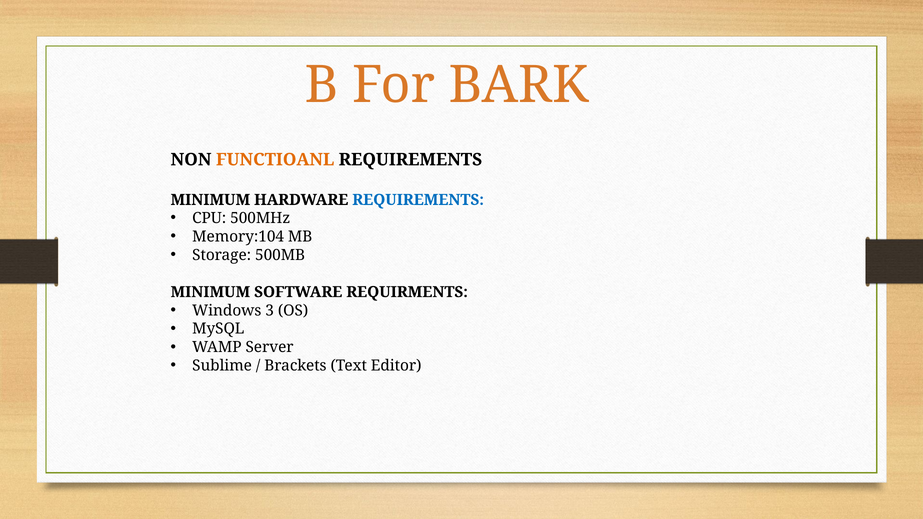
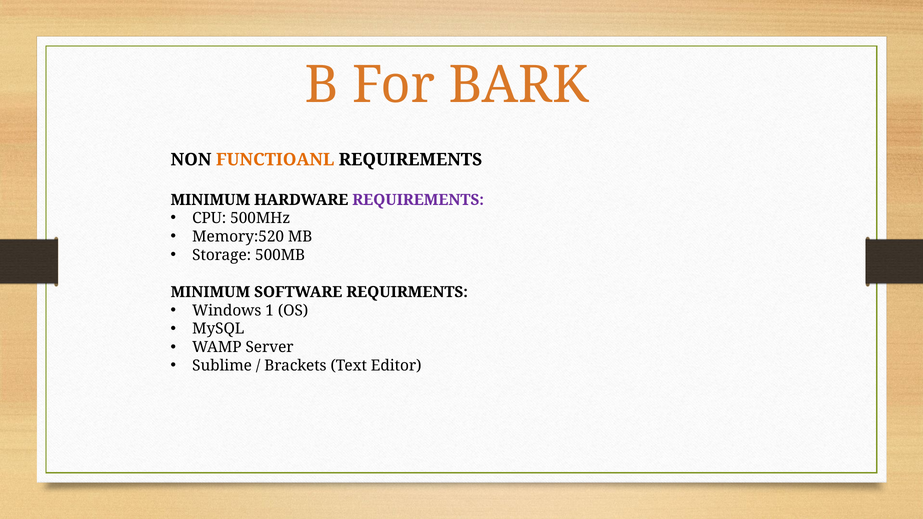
REQUIREMENTS at (418, 200) colour: blue -> purple
Memory:104: Memory:104 -> Memory:520
3: 3 -> 1
